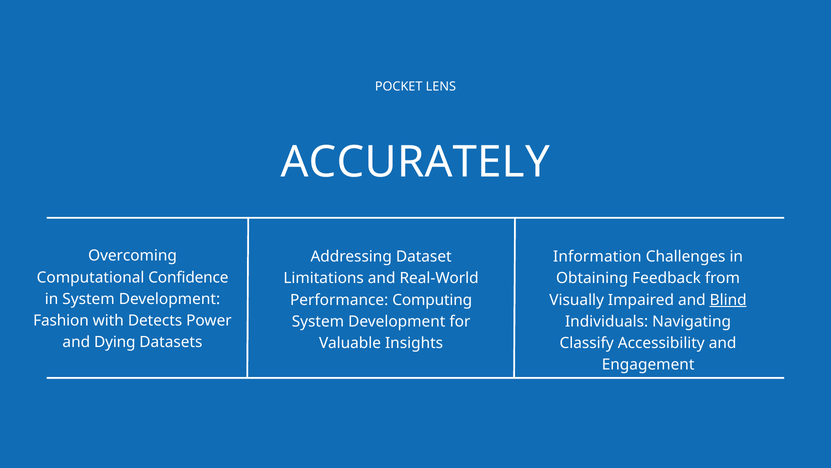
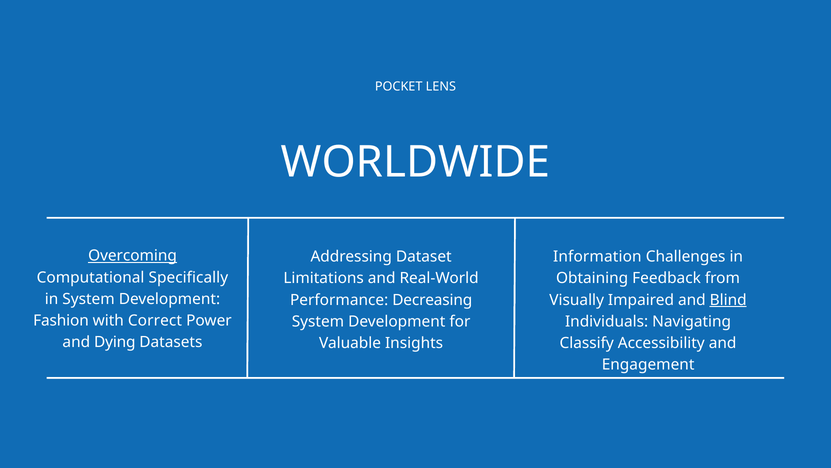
ACCURATELY: ACCURATELY -> WORLDWIDE
Overcoming underline: none -> present
Confidence: Confidence -> Specifically
Computing: Computing -> Decreasing
Detects: Detects -> Correct
